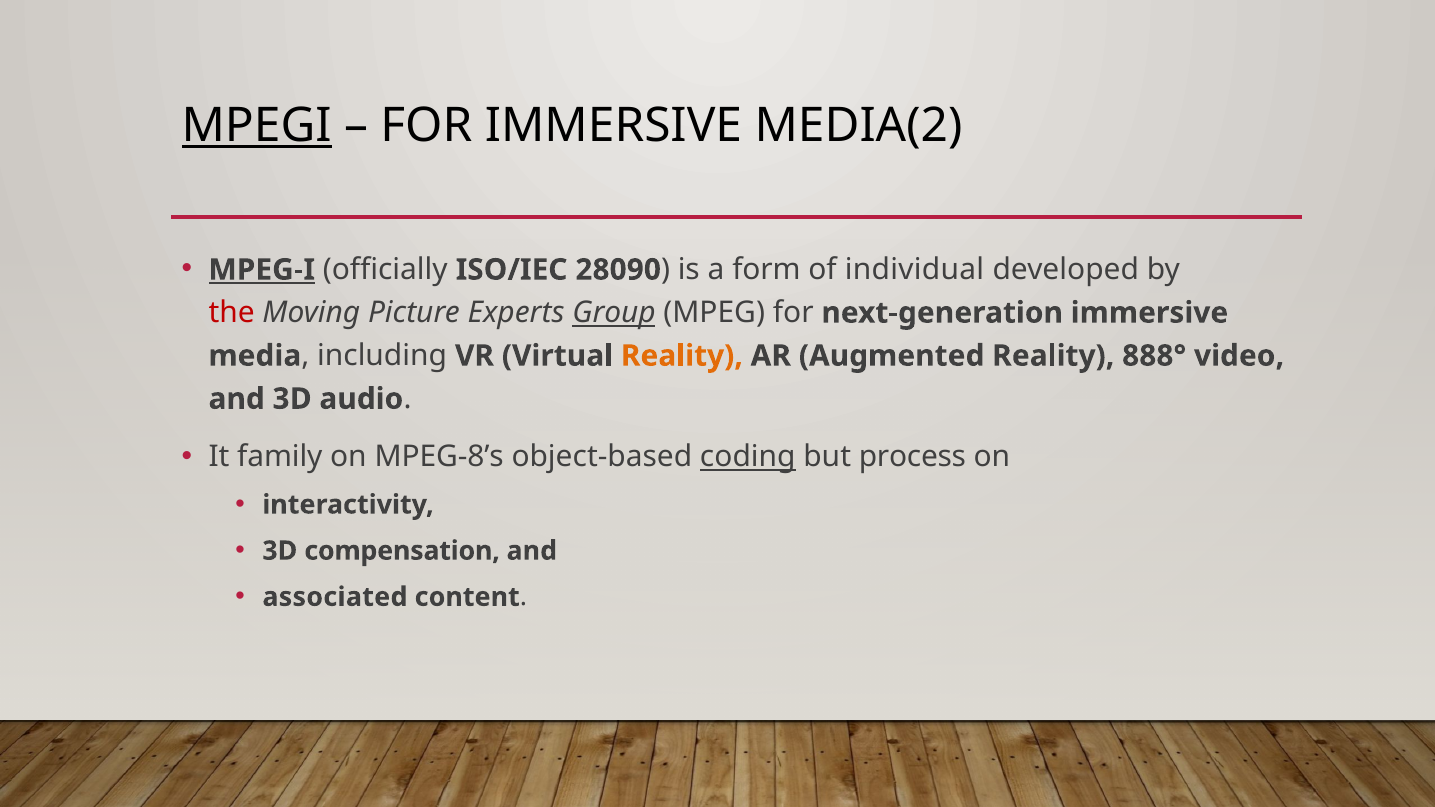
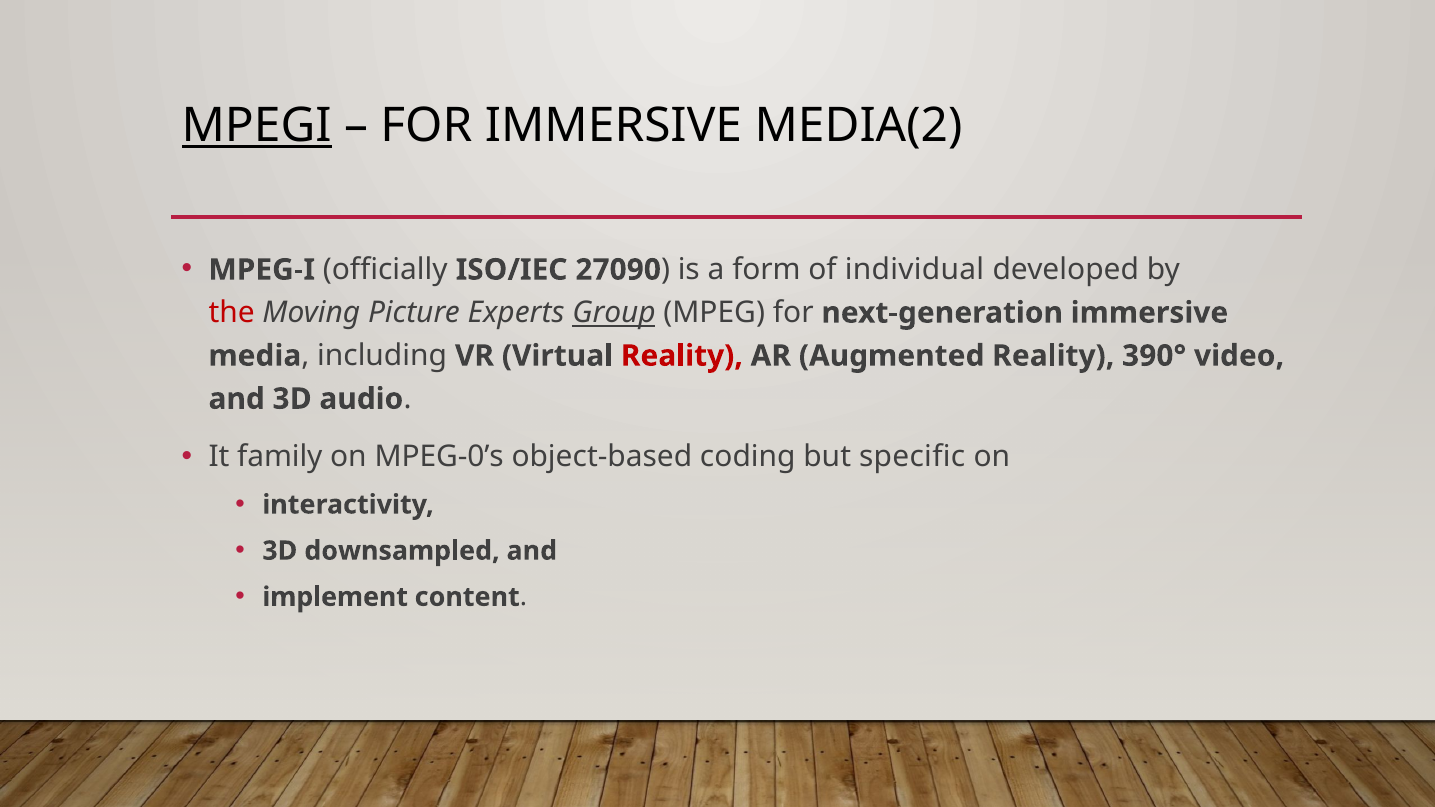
MPEG-I underline: present -> none
28090: 28090 -> 27090
Reality at (682, 356) colour: orange -> red
888°: 888° -> 390°
MPEG-8’s: MPEG-8’s -> MPEG-0’s
coding underline: present -> none
process: process -> specific
compensation: compensation -> downsampled
associated: associated -> implement
